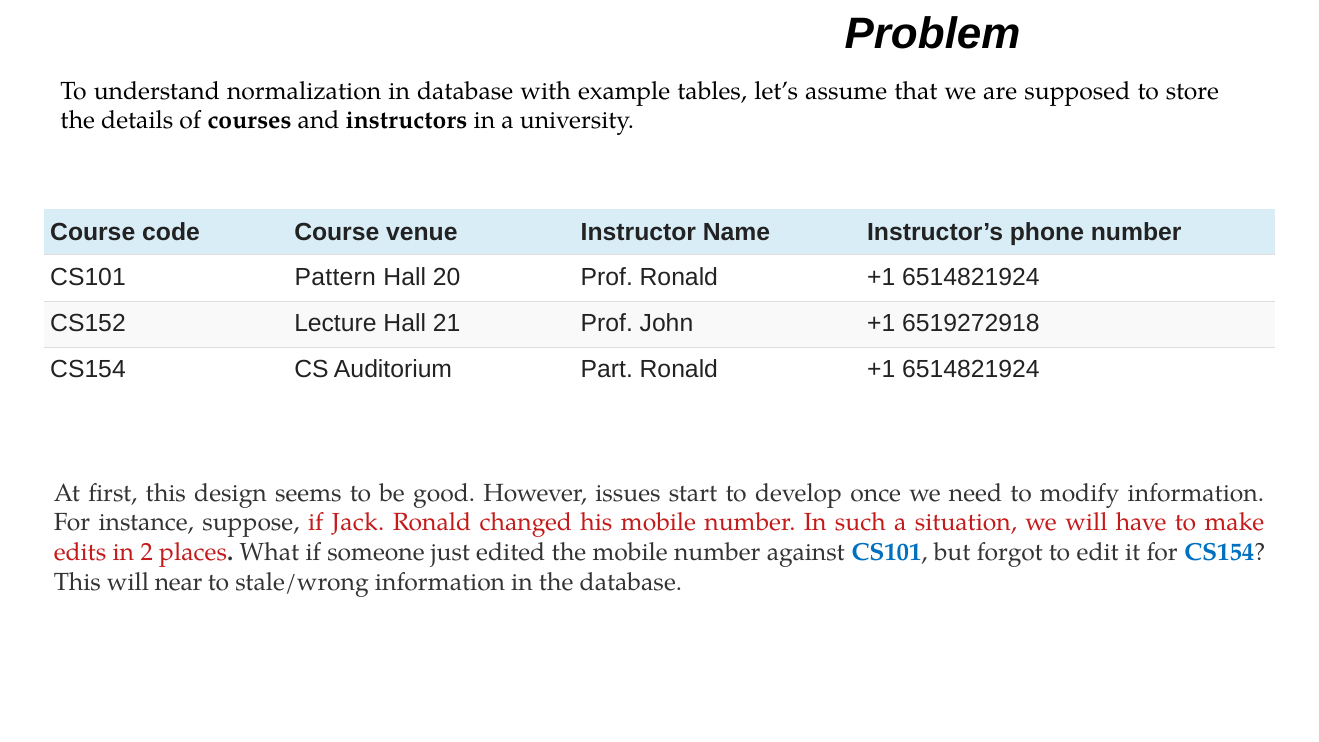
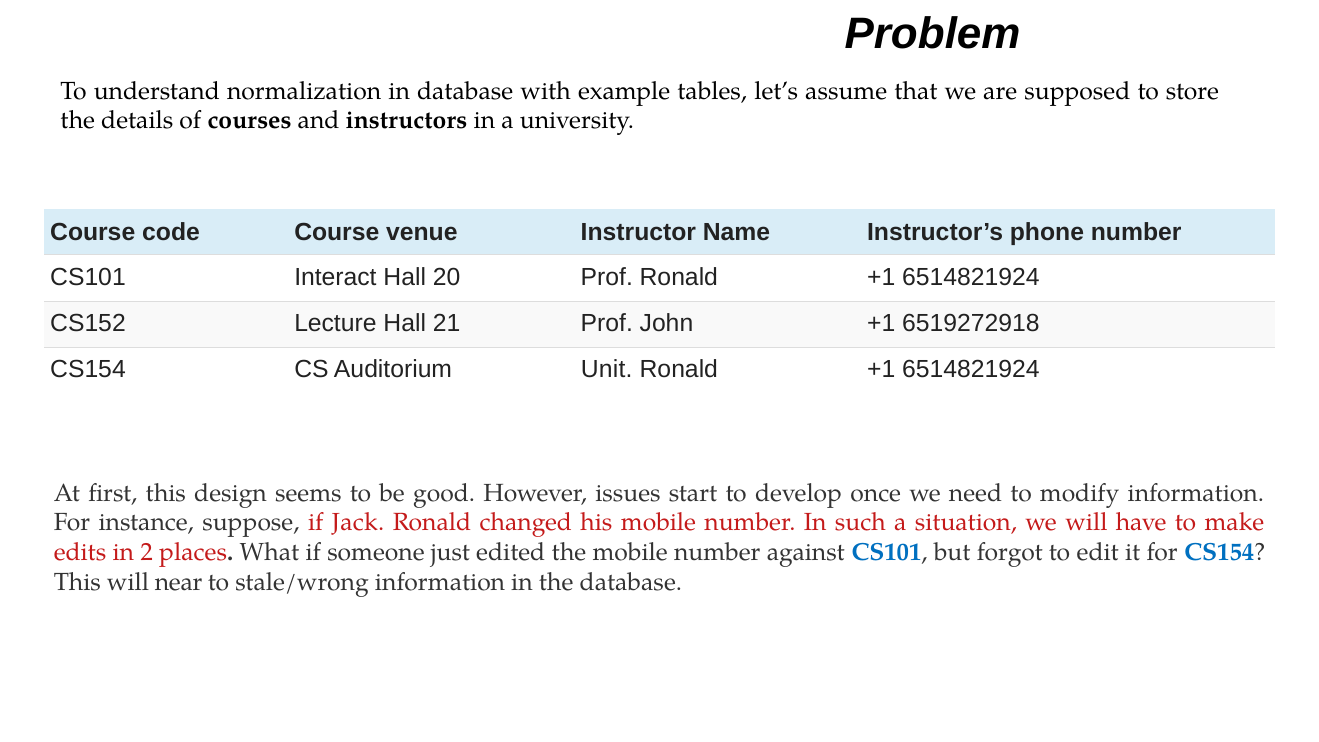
Pattern: Pattern -> Interact
Part: Part -> Unit
